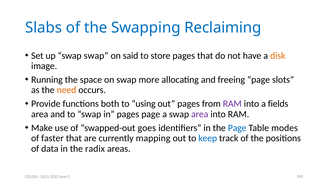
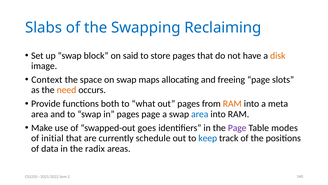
swap swap: swap -> block
Running: Running -> Context
more: more -> maps
using: using -> what
RAM at (232, 104) colour: purple -> orange
fields: fields -> meta
area at (200, 114) colour: purple -> blue
Page at (237, 128) colour: blue -> purple
faster: faster -> initial
mapping: mapping -> schedule
